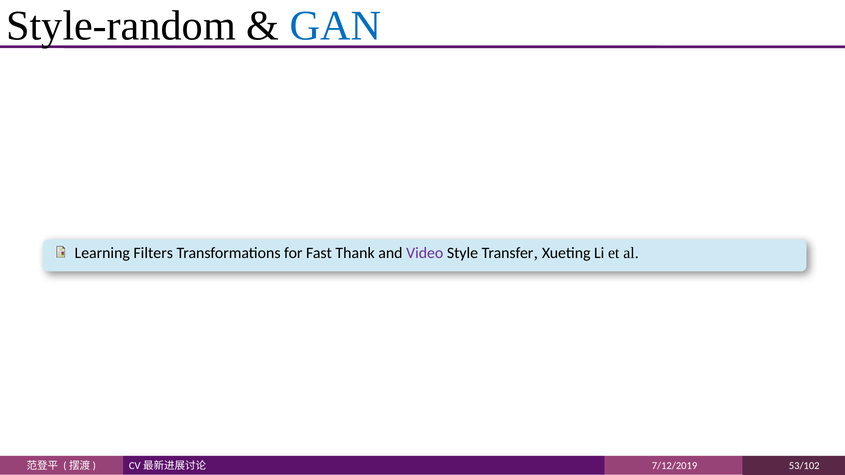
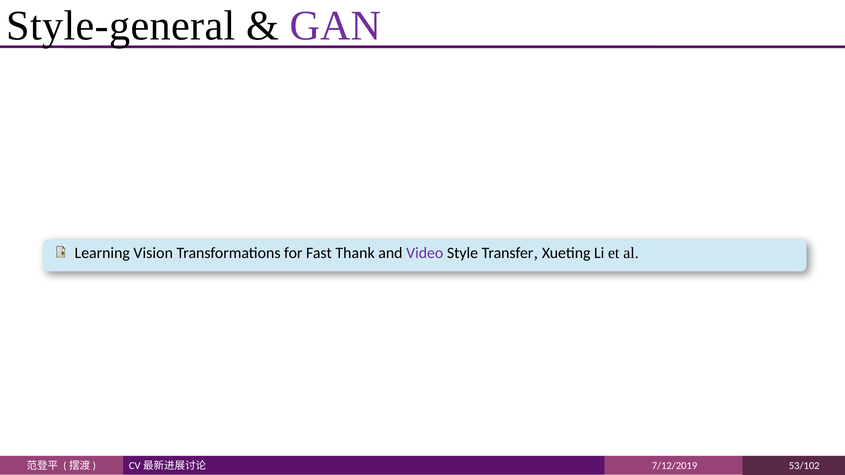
Style-random: Style-random -> Style-general
GAN colour: blue -> purple
Filters: Filters -> Vision
